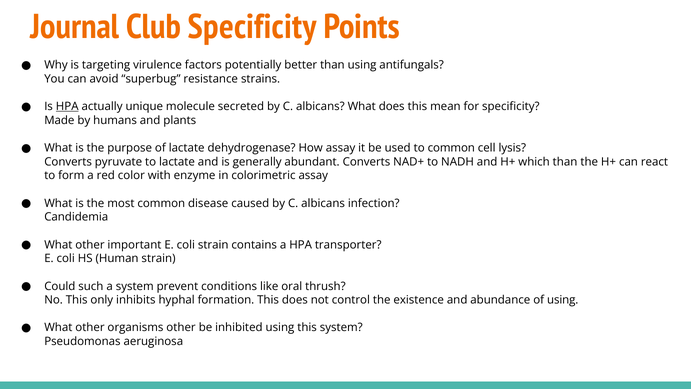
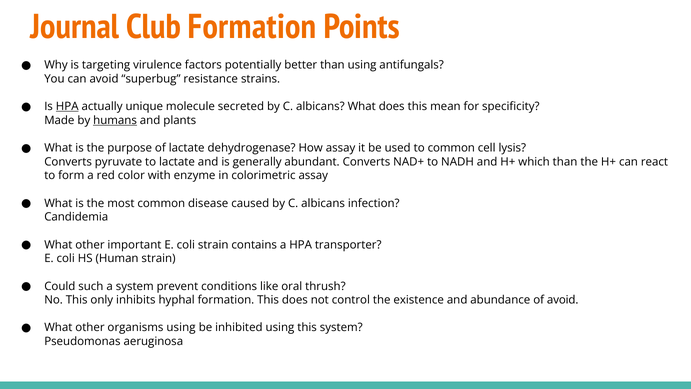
Club Specificity: Specificity -> Formation
humans underline: none -> present
of using: using -> avoid
organisms other: other -> using
